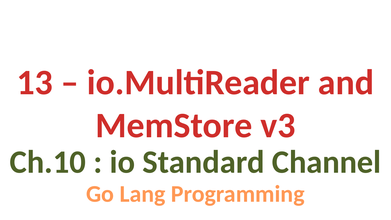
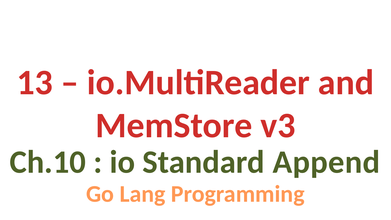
Channel: Channel -> Append
